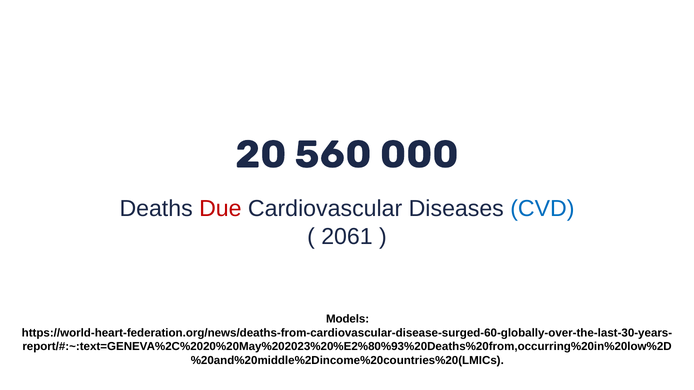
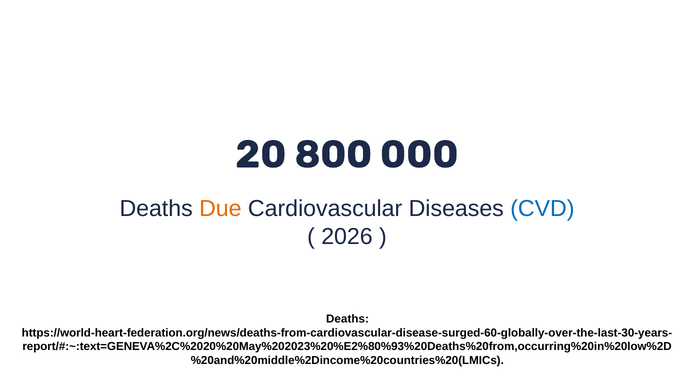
560: 560 -> 800
Due colour: red -> orange
2061: 2061 -> 2026
Models at (348, 319): Models -> Deaths
